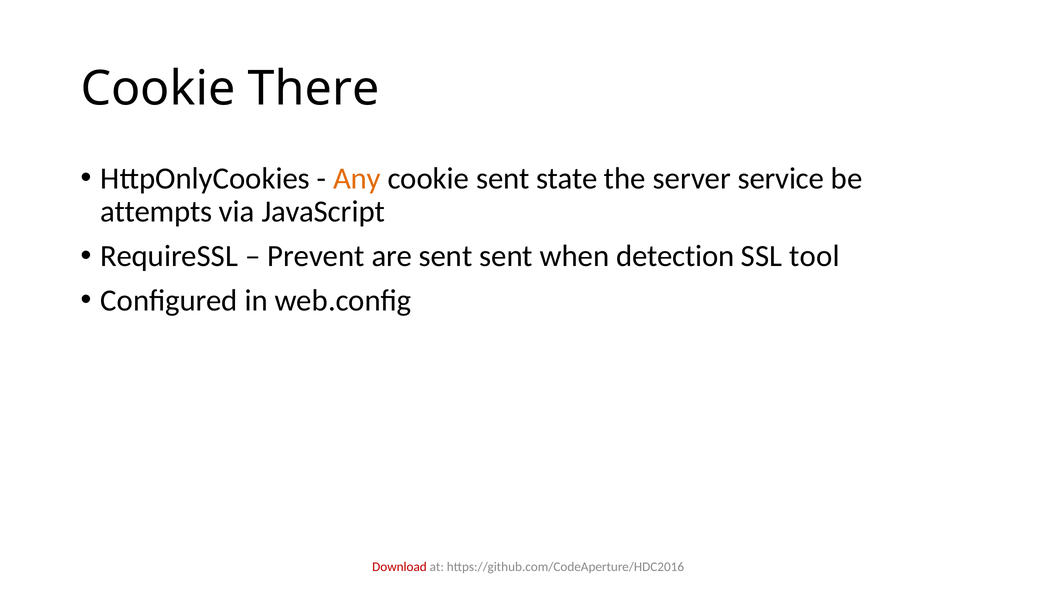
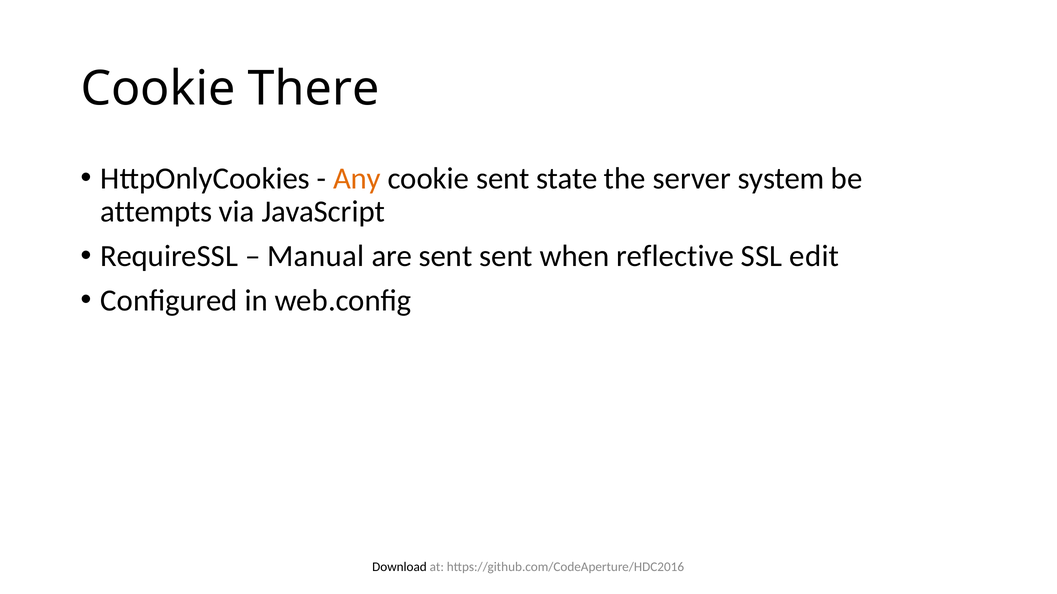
service: service -> system
Prevent: Prevent -> Manual
detection: detection -> reflective
tool: tool -> edit
Download colour: red -> black
